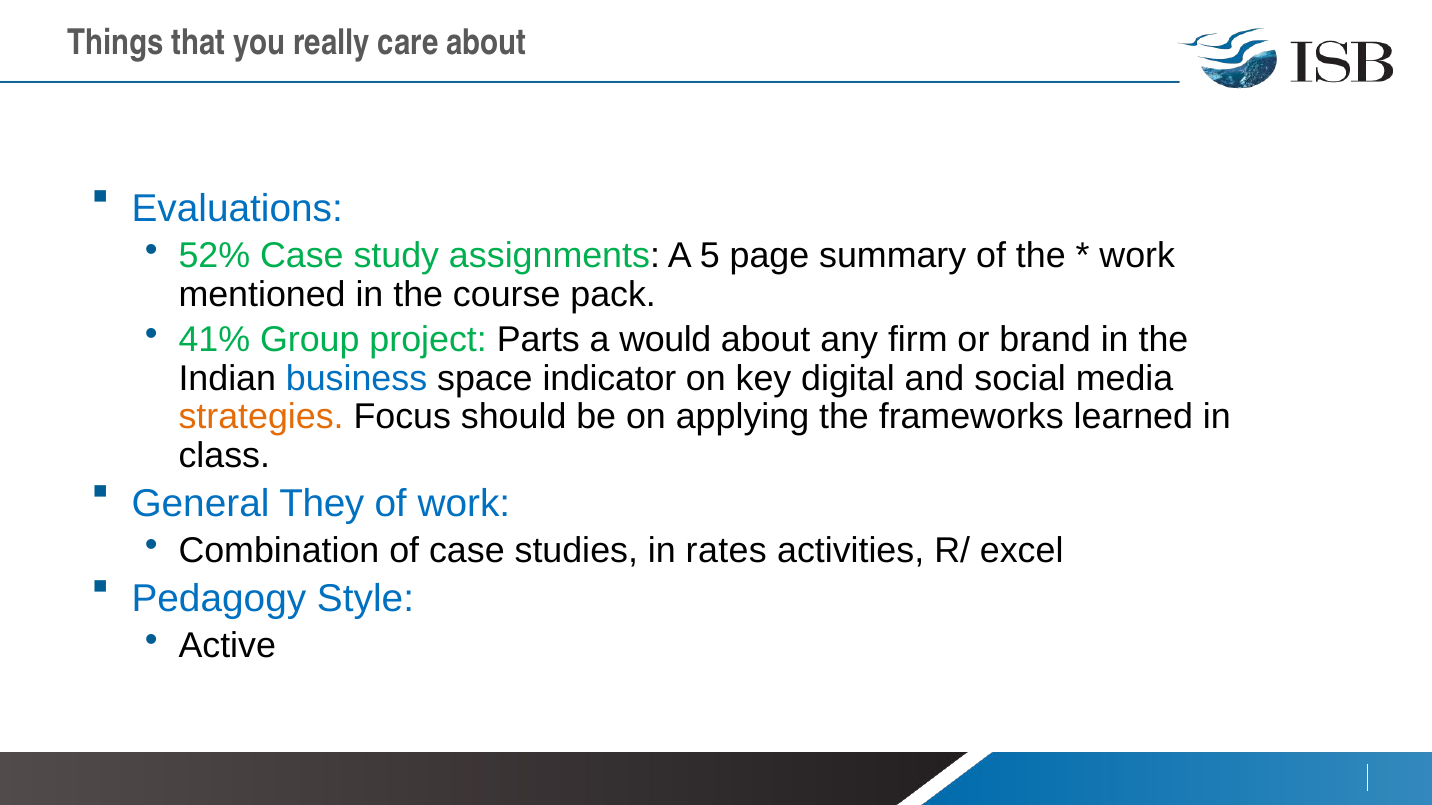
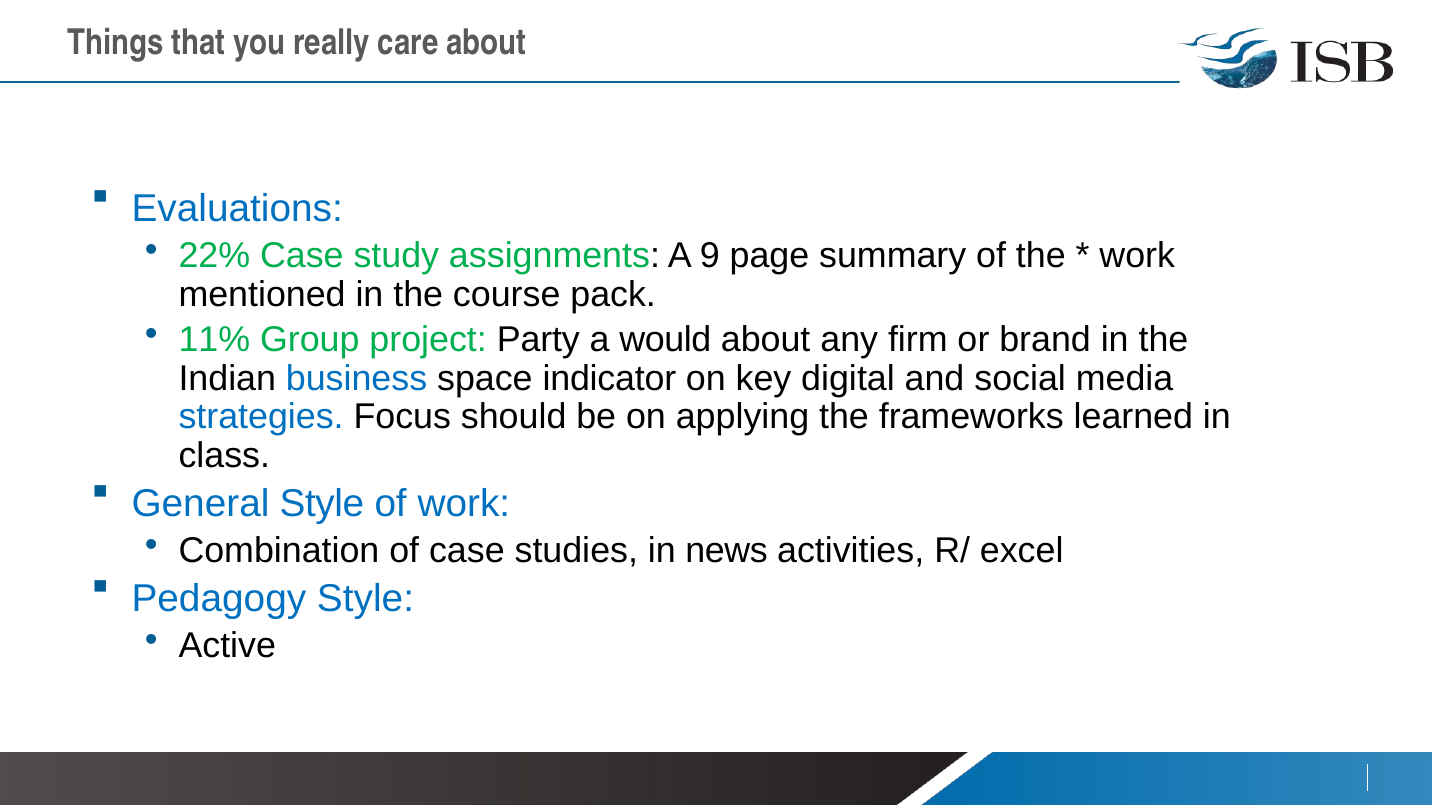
52%: 52% -> 22%
5: 5 -> 9
41%: 41% -> 11%
Parts: Parts -> Party
strategies colour: orange -> blue
General They: They -> Style
rates: rates -> news
